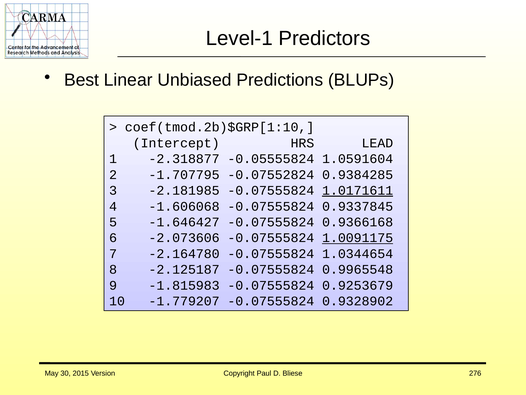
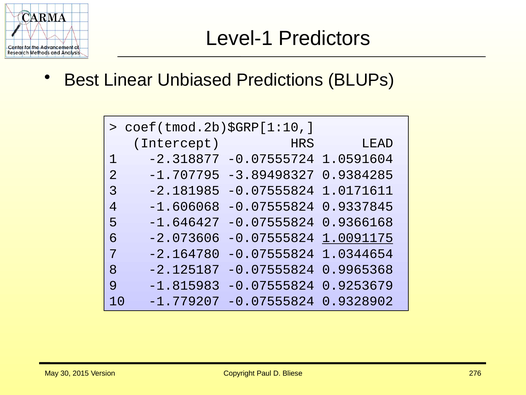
-0.05555824: -0.05555824 -> -0.07555724
-0.07552824: -0.07552824 -> -3.89498327
1.0171611 underline: present -> none
0.9965548: 0.9965548 -> 0.9965368
